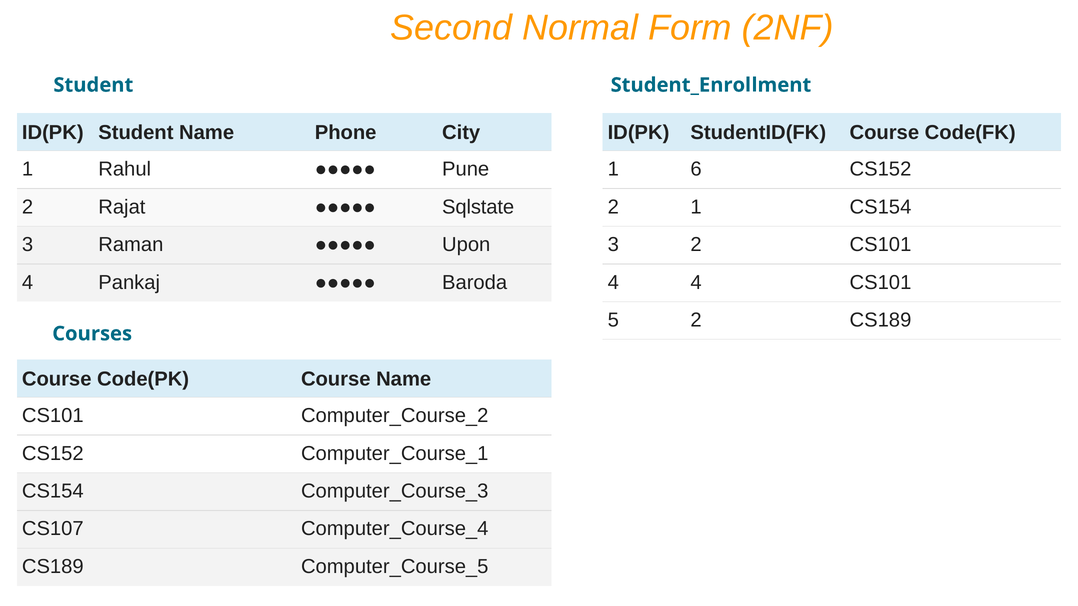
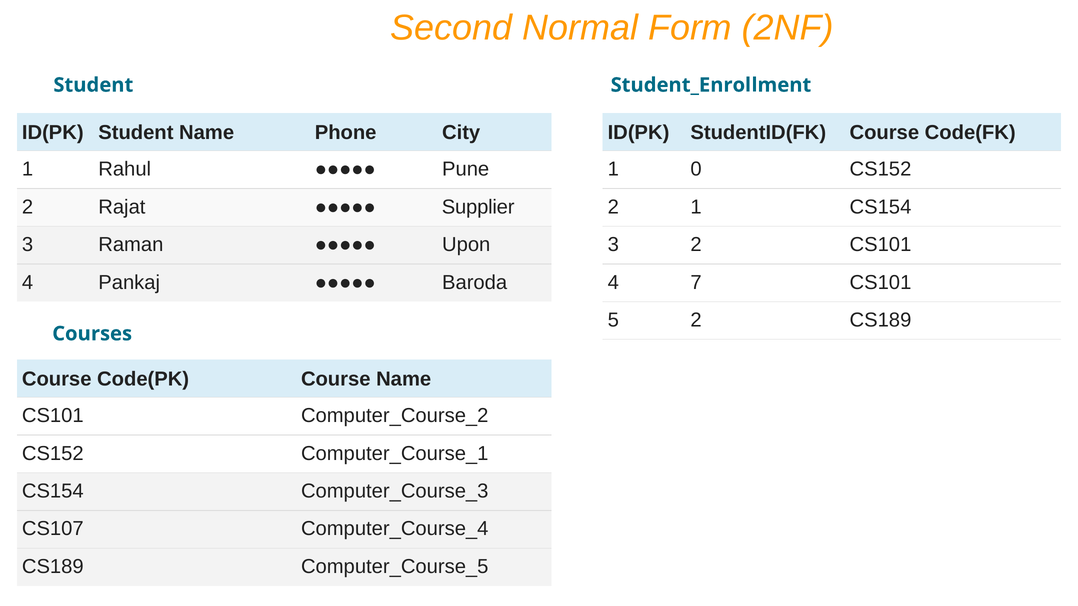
6: 6 -> 0
Sqlstate: Sqlstate -> Supplier
4 4: 4 -> 7
